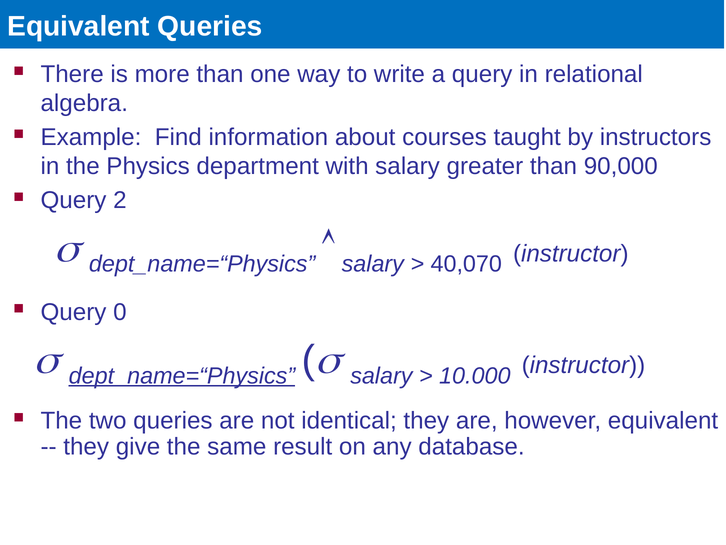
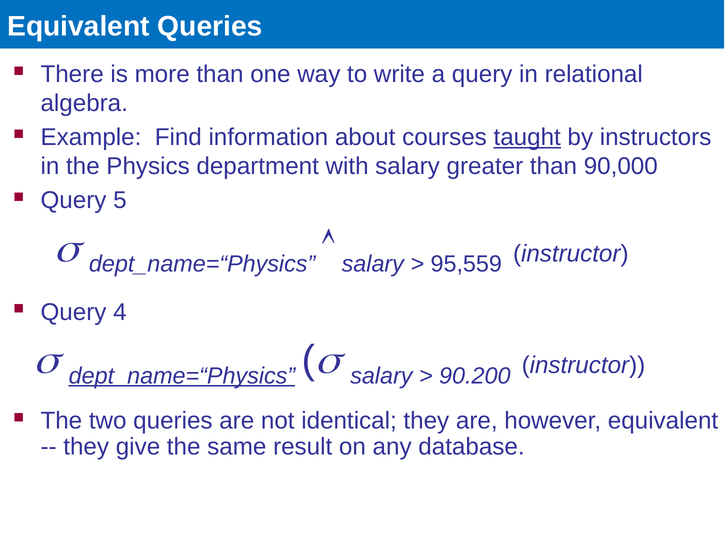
taught underline: none -> present
2: 2 -> 5
40,070: 40,070 -> 95,559
0: 0 -> 4
10.000: 10.000 -> 90.200
